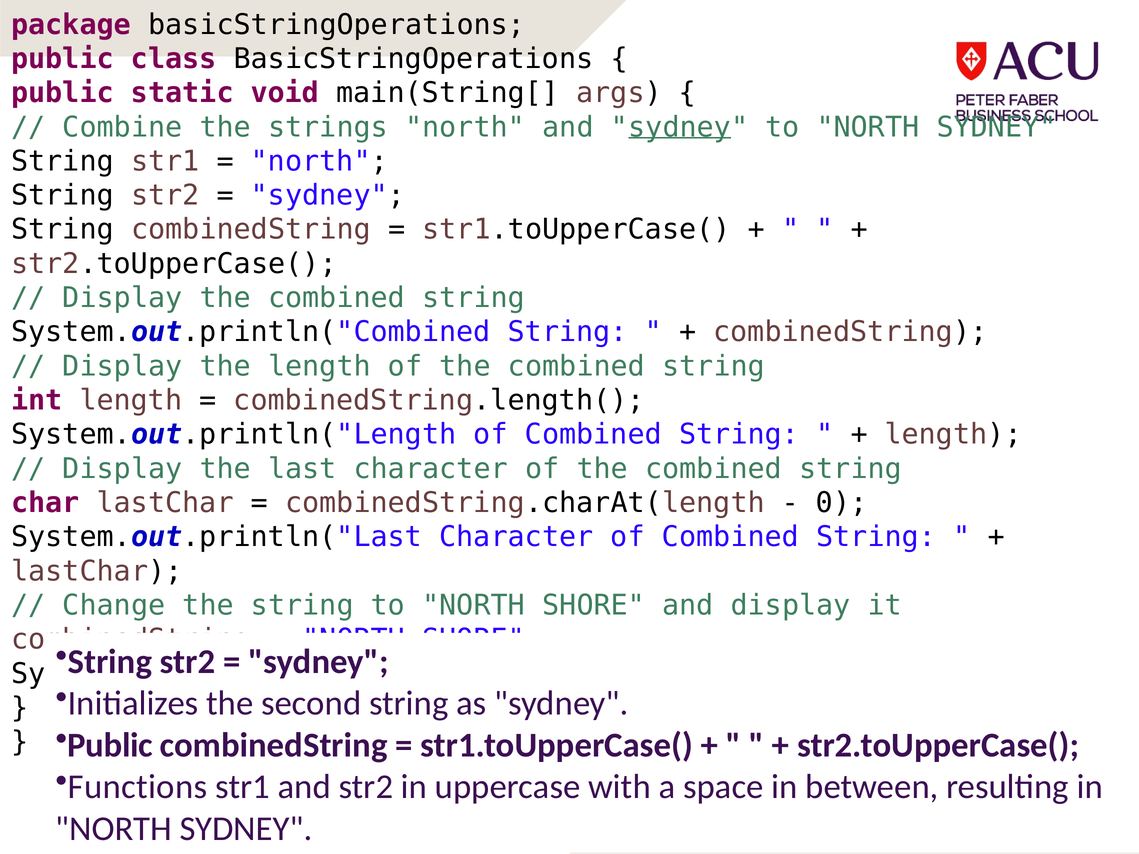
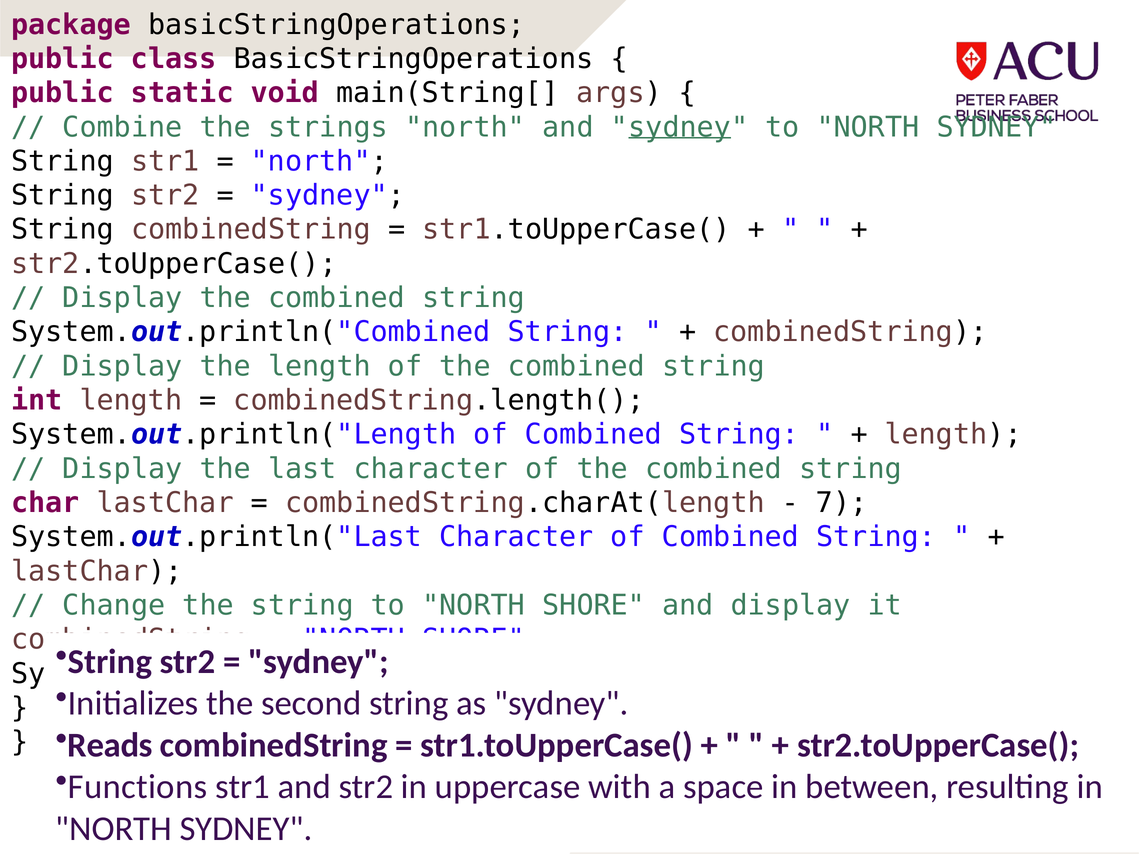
0: 0 -> 7
Public at (110, 745): Public -> Reads
